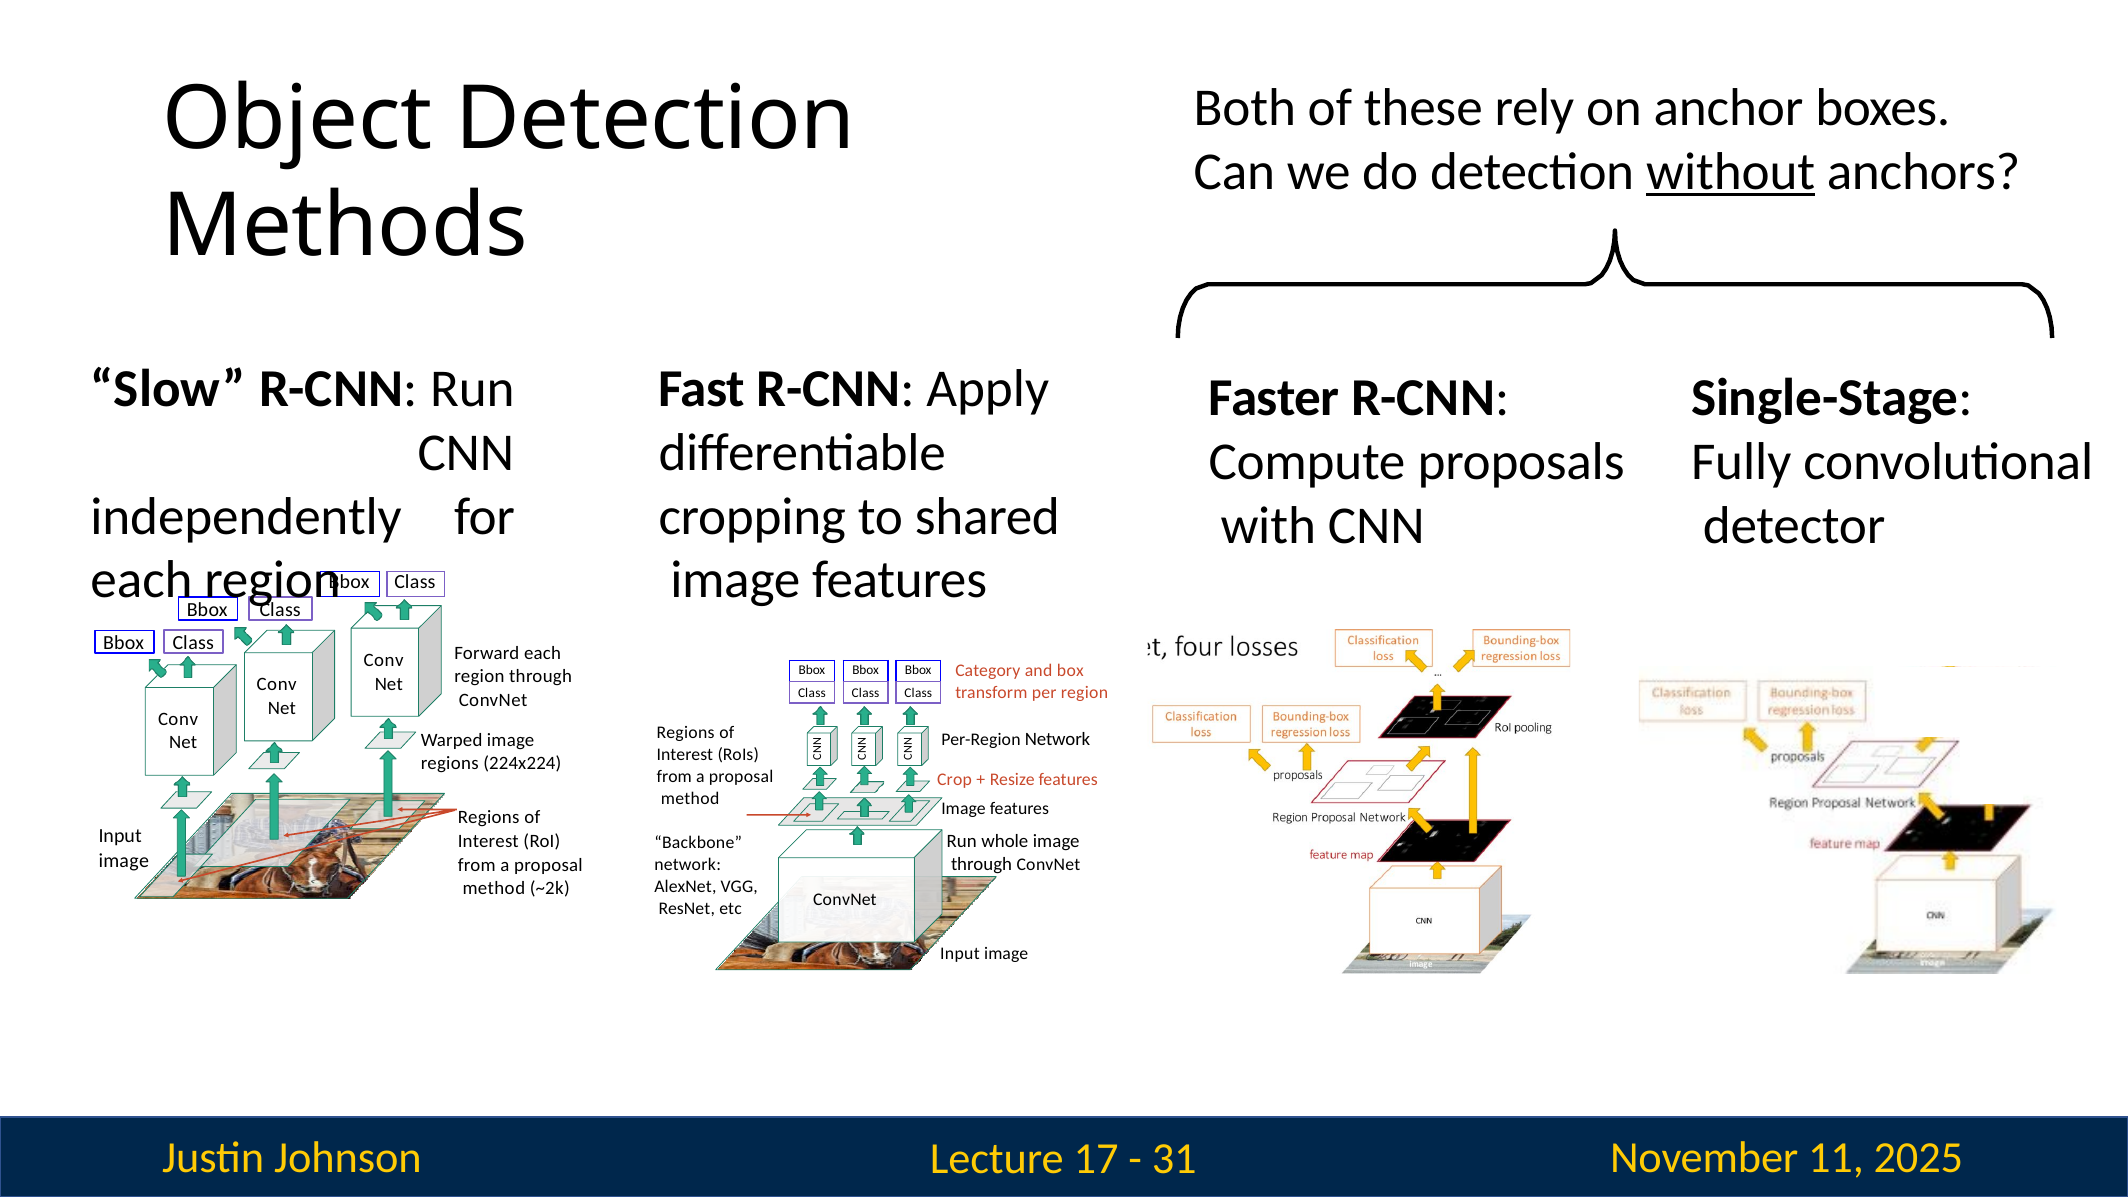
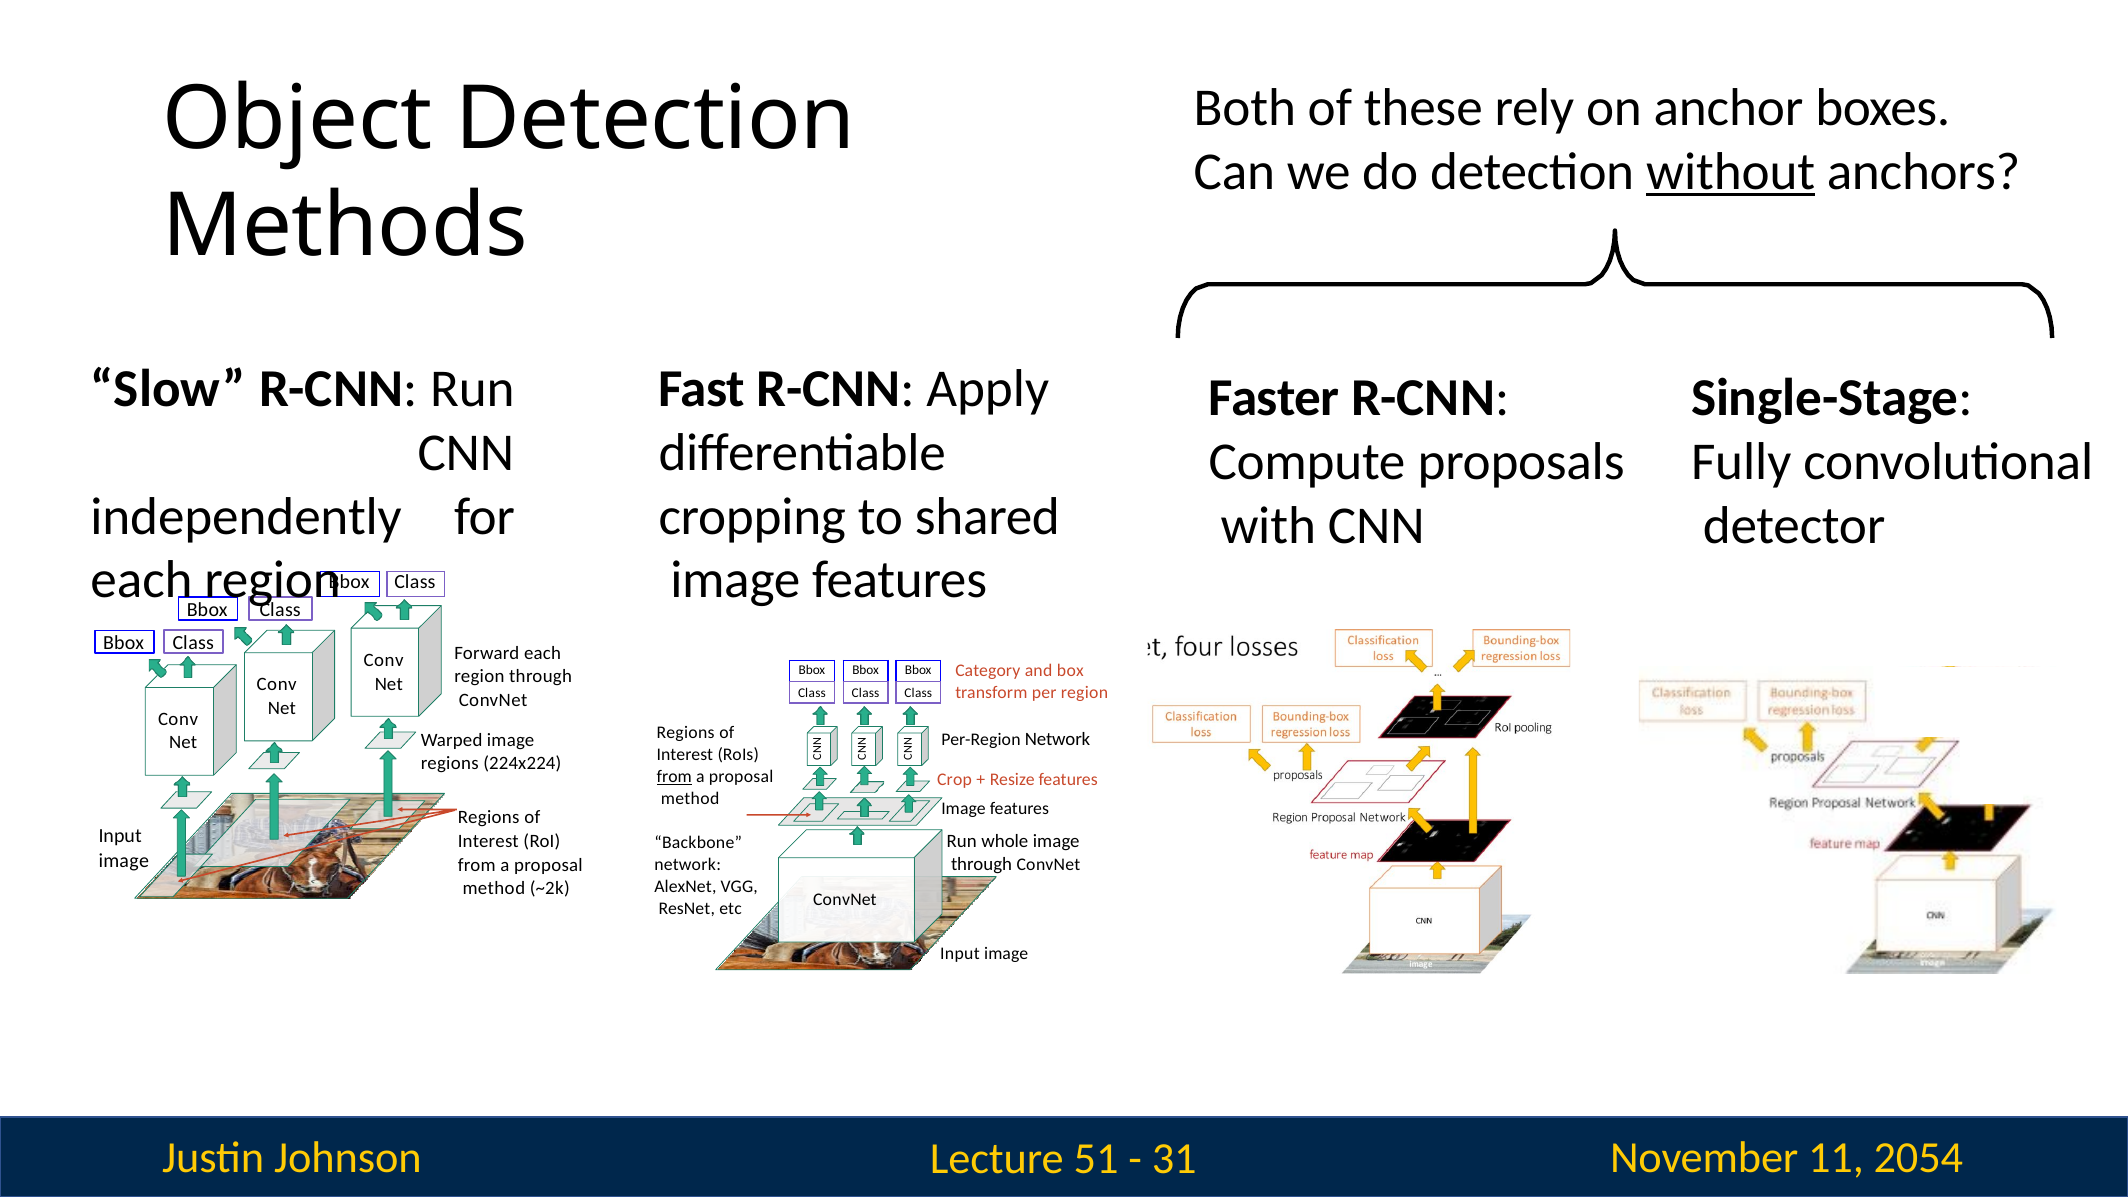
from at (674, 777) underline: none -> present
17: 17 -> 51
2025: 2025 -> 2054
